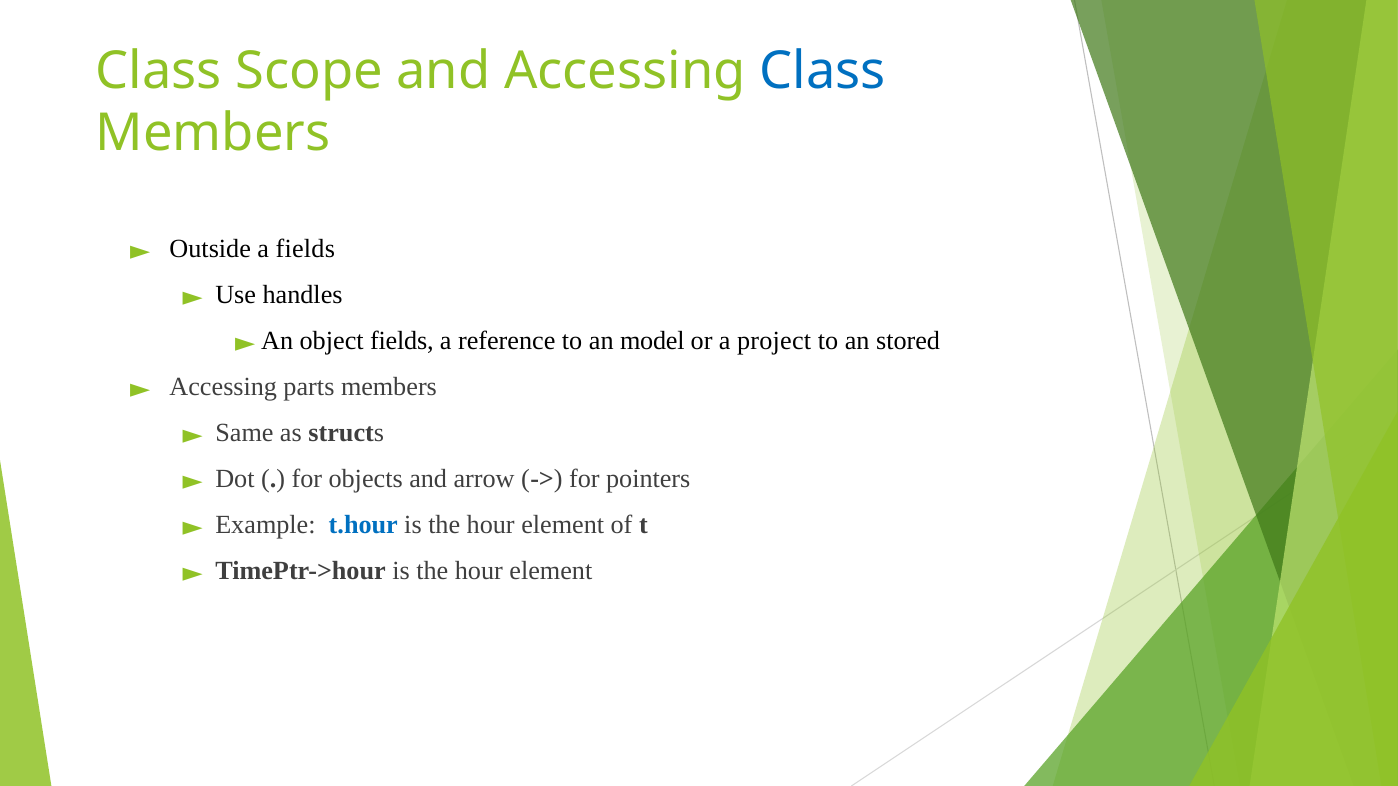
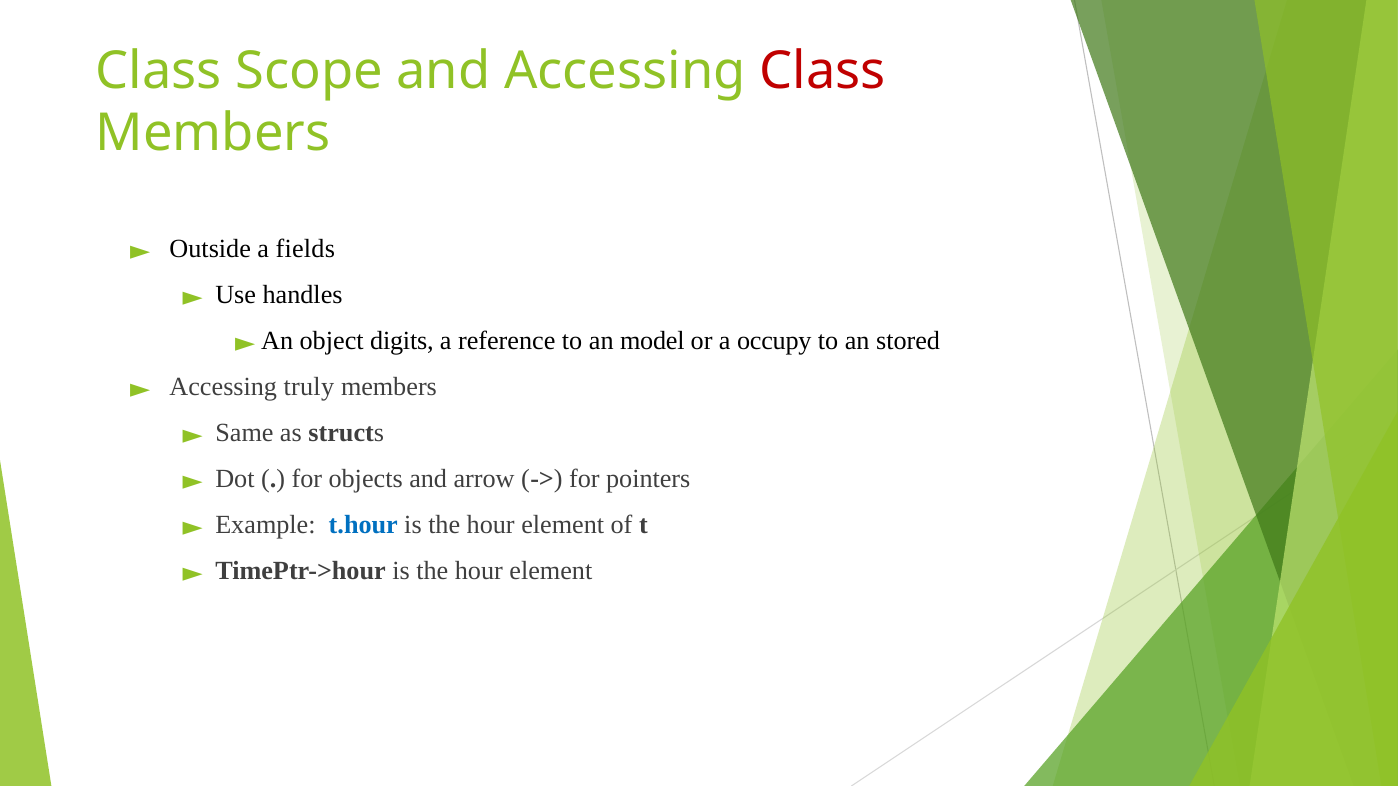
Class at (823, 71) colour: blue -> red
object fields: fields -> digits
project: project -> occupy
parts: parts -> truly
